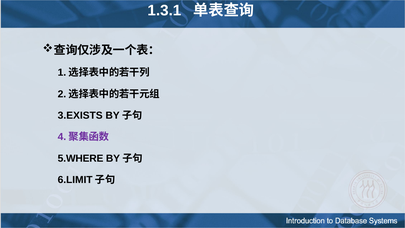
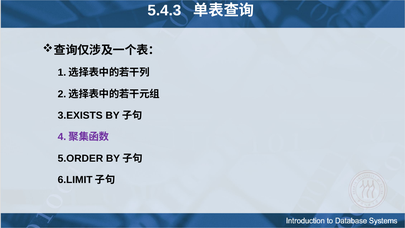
1.3.1: 1.3.1 -> 5.4.3
5.WHERE: 5.WHERE -> 5.ORDER
